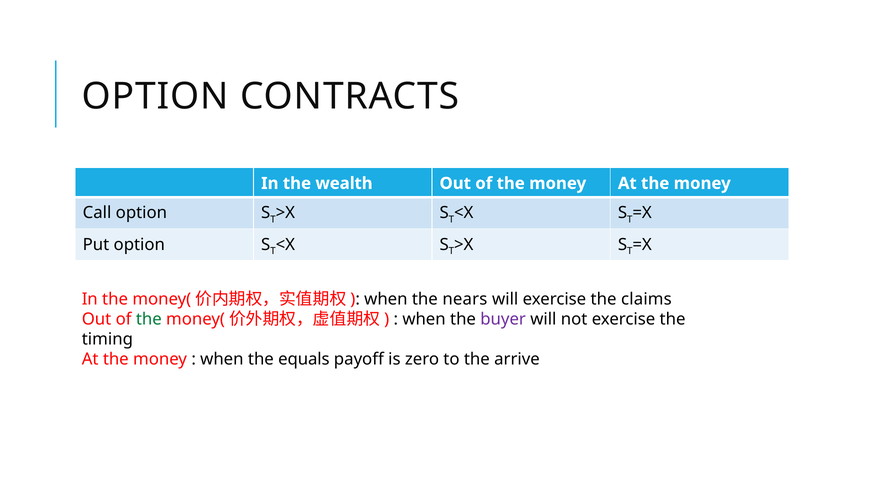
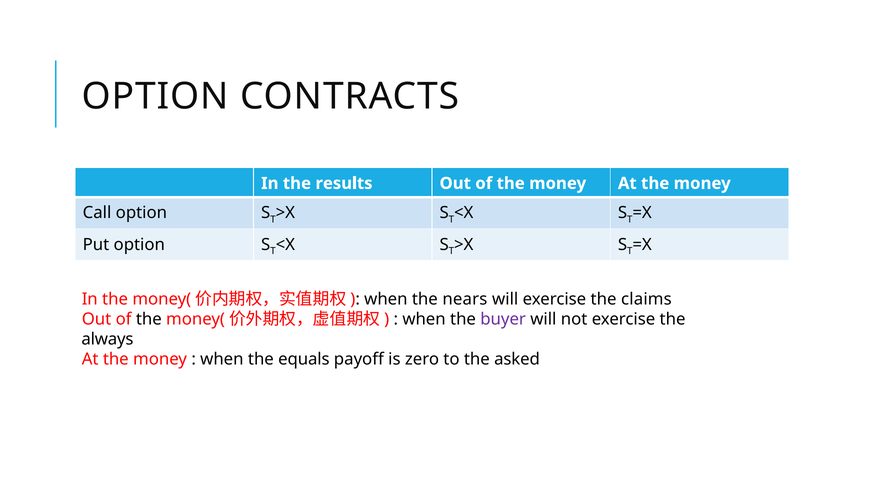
wealth: wealth -> results
the at (149, 319) colour: green -> black
timing: timing -> always
arrive: arrive -> asked
